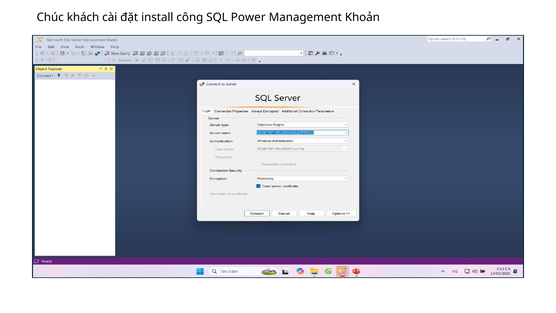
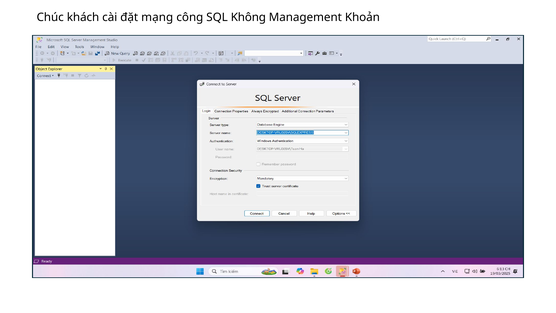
install: install -> mạng
Power: Power -> Không
